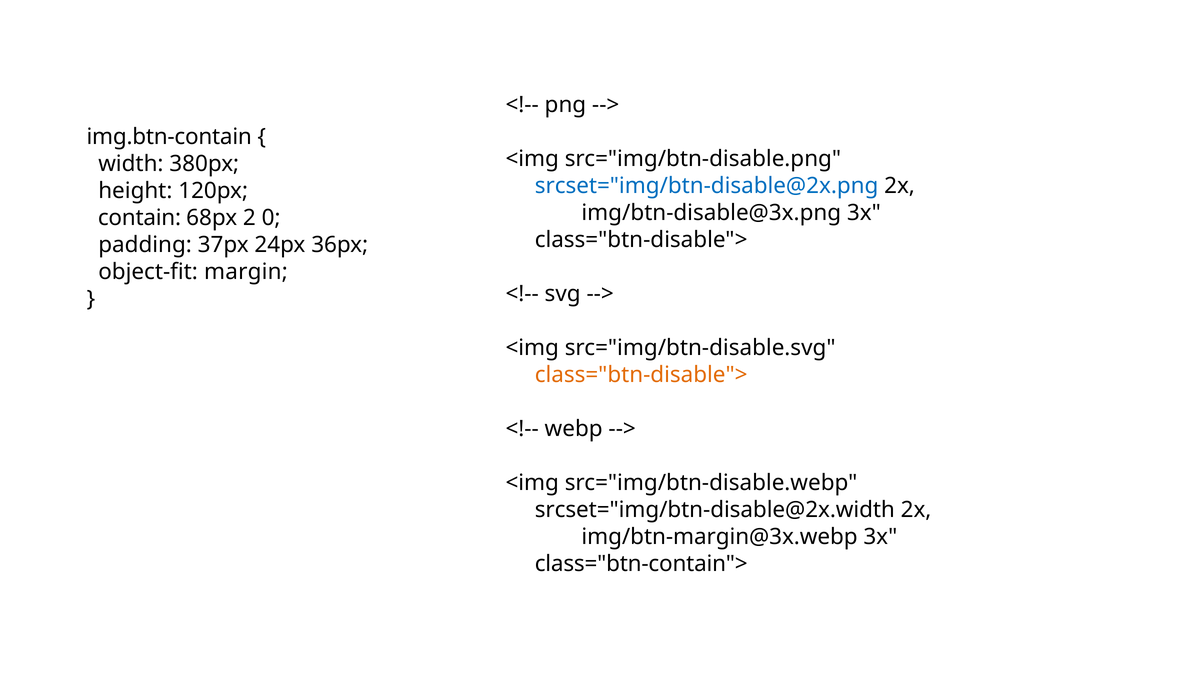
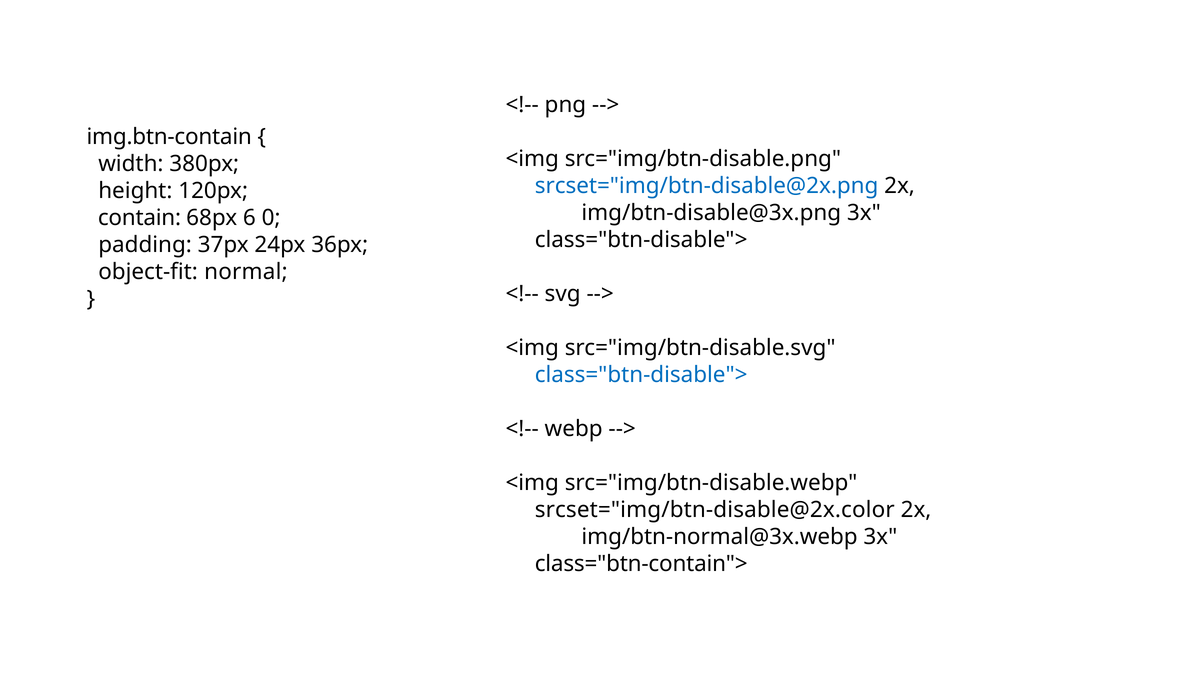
2: 2 -> 6
margin: margin -> normal
class="btn-disable"> at (641, 374) colour: orange -> blue
srcset="img/btn-disable@2x.width: srcset="img/btn-disable@2x.width -> srcset="img/btn-disable@2x.color
img/btn-margin@3x.webp: img/btn-margin@3x.webp -> img/btn-normal@3x.webp
